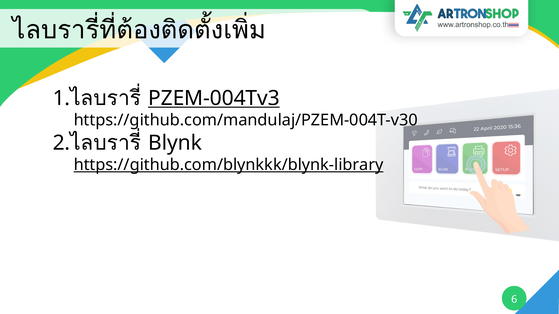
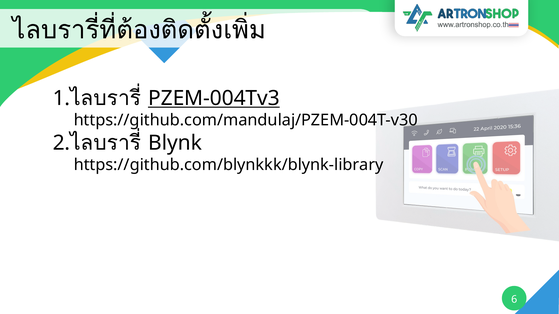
https://github.com/blynkkk/blynk-library underline: present -> none
